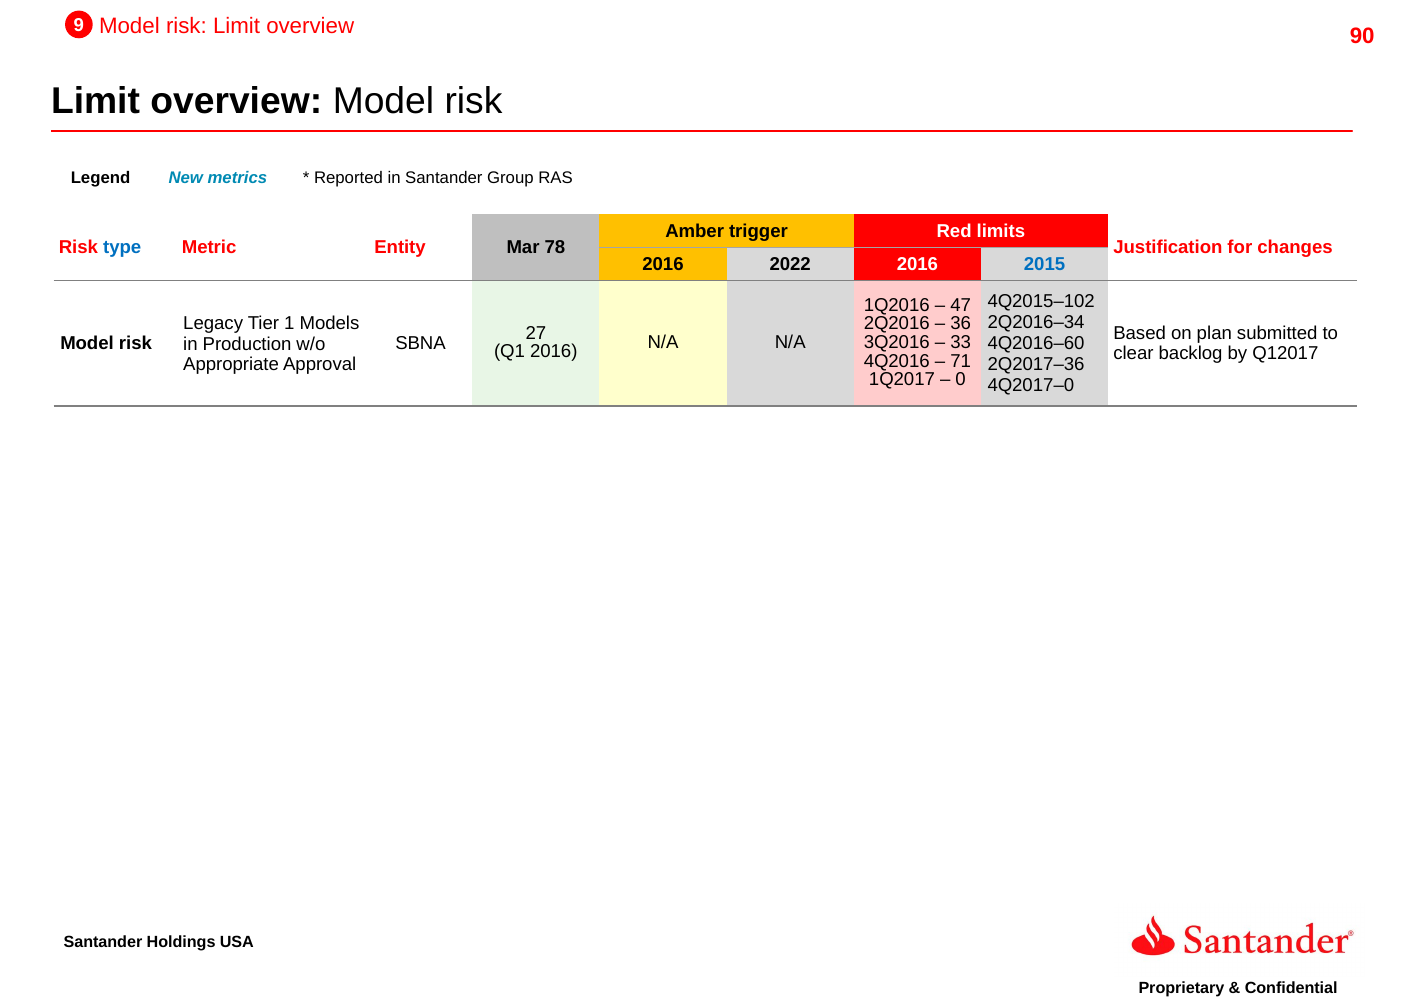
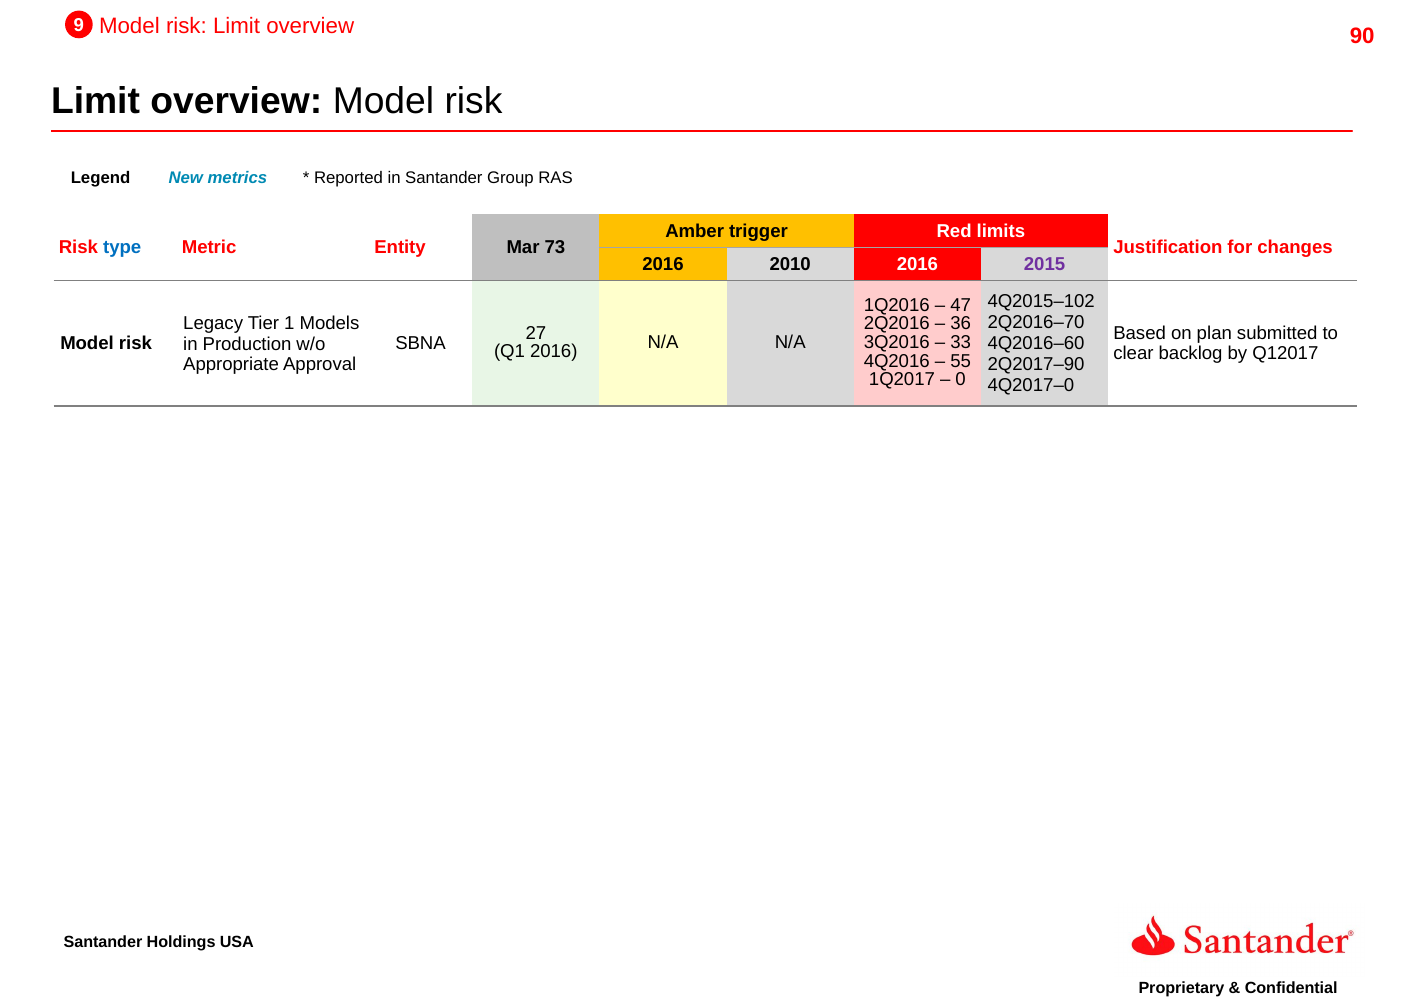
78: 78 -> 73
2022: 2022 -> 2010
2015 colour: blue -> purple
2Q2016–34: 2Q2016–34 -> 2Q2016–70
71: 71 -> 55
2Q2017–36: 2Q2017–36 -> 2Q2017–90
